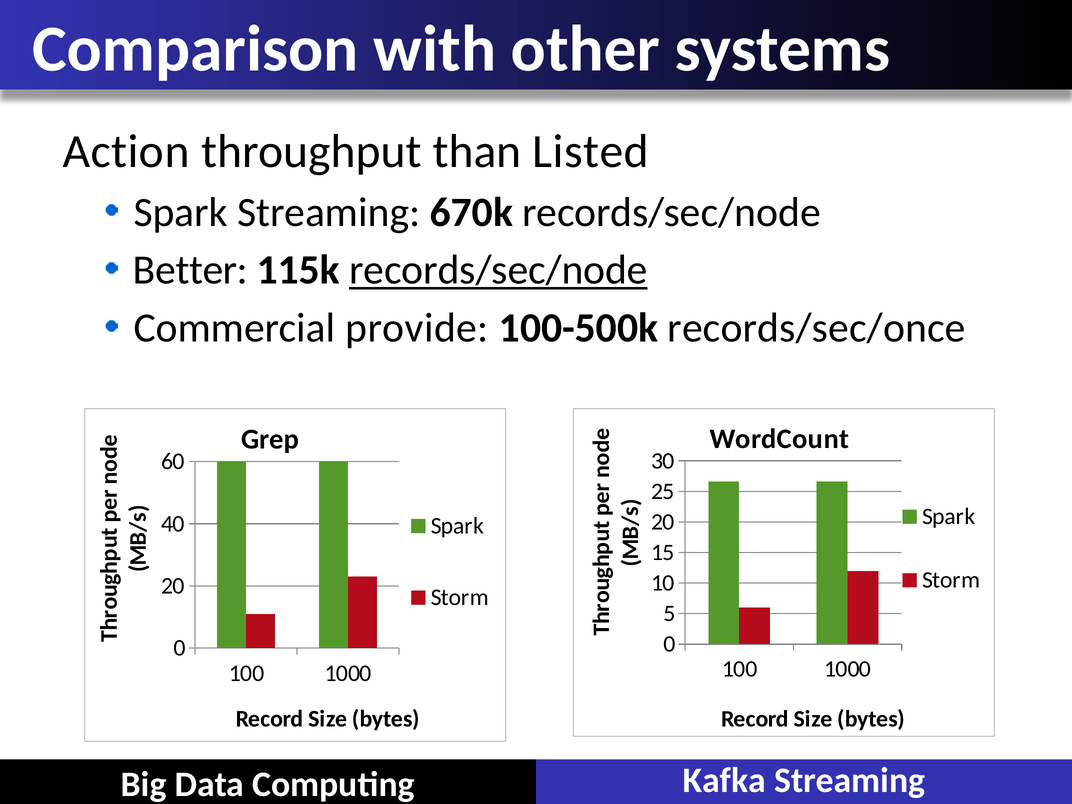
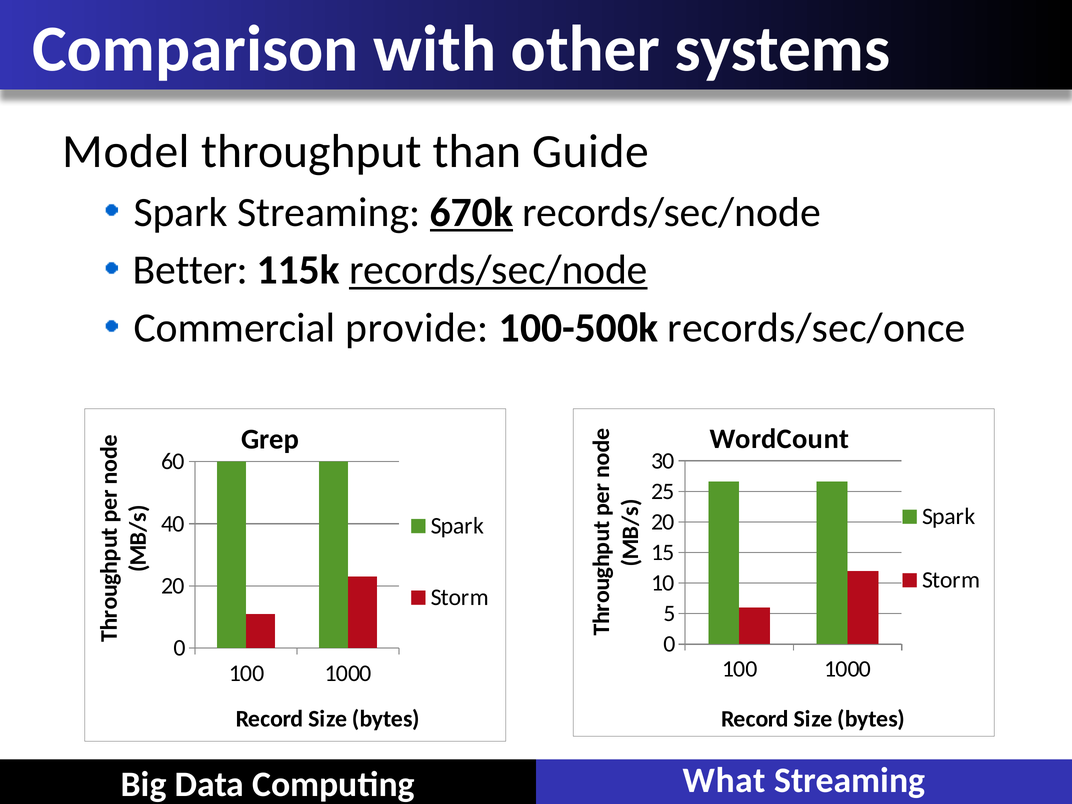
Action: Action -> Model
Listed: Listed -> Guide
670k underline: none -> present
Kafka: Kafka -> What
